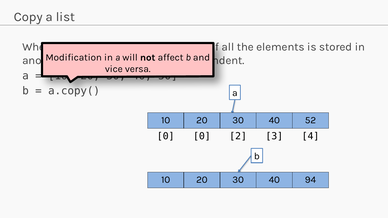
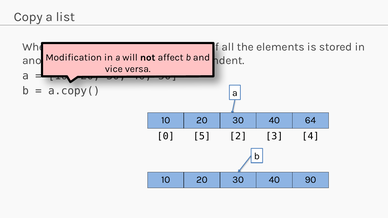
52: 52 -> 64
0 0: 0 -> 5
94: 94 -> 90
